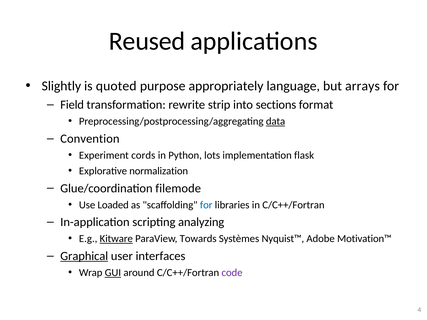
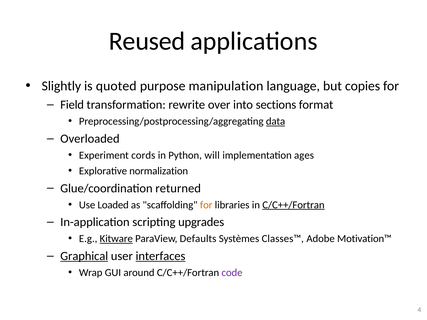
appropriately: appropriately -> manipulation
arrays: arrays -> copies
strip: strip -> over
Convention: Convention -> Overloaded
lots: lots -> will
flask: flask -> ages
filemode: filemode -> returned
for at (206, 205) colour: blue -> orange
C/C++/Fortran at (293, 205) underline: none -> present
analyzing: analyzing -> upgrades
Towards: Towards -> Defaults
Nyquist™: Nyquist™ -> Classes™
interfaces underline: none -> present
GUI underline: present -> none
